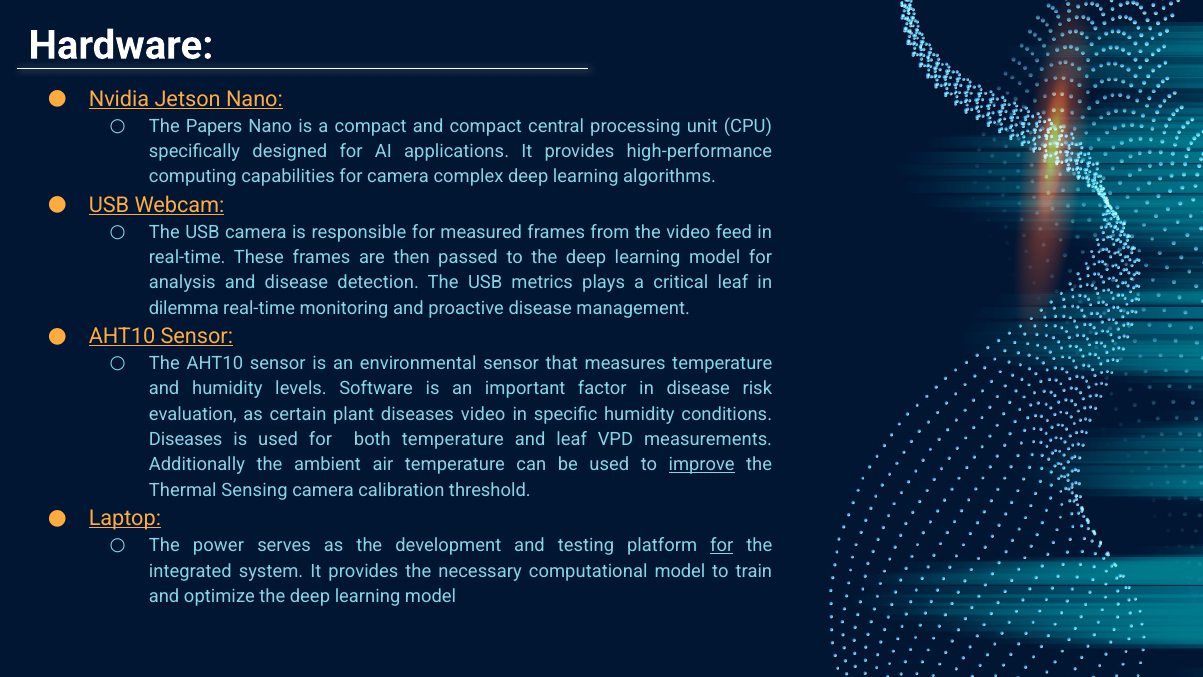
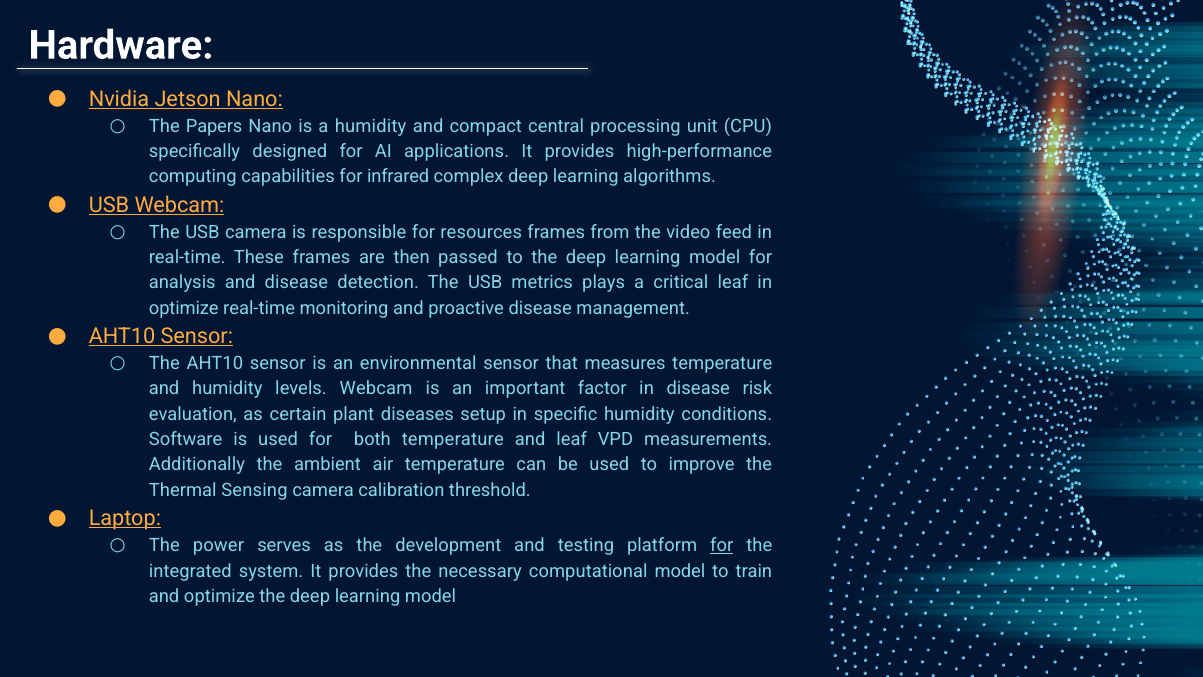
a compact: compact -> humidity
for camera: camera -> infrared
measured: measured -> resources
dilemma at (184, 308): dilemma -> optimize
levels Software: Software -> Webcam
diseases video: video -> setup
Diseases at (186, 439): Diseases -> Software
improve underline: present -> none
